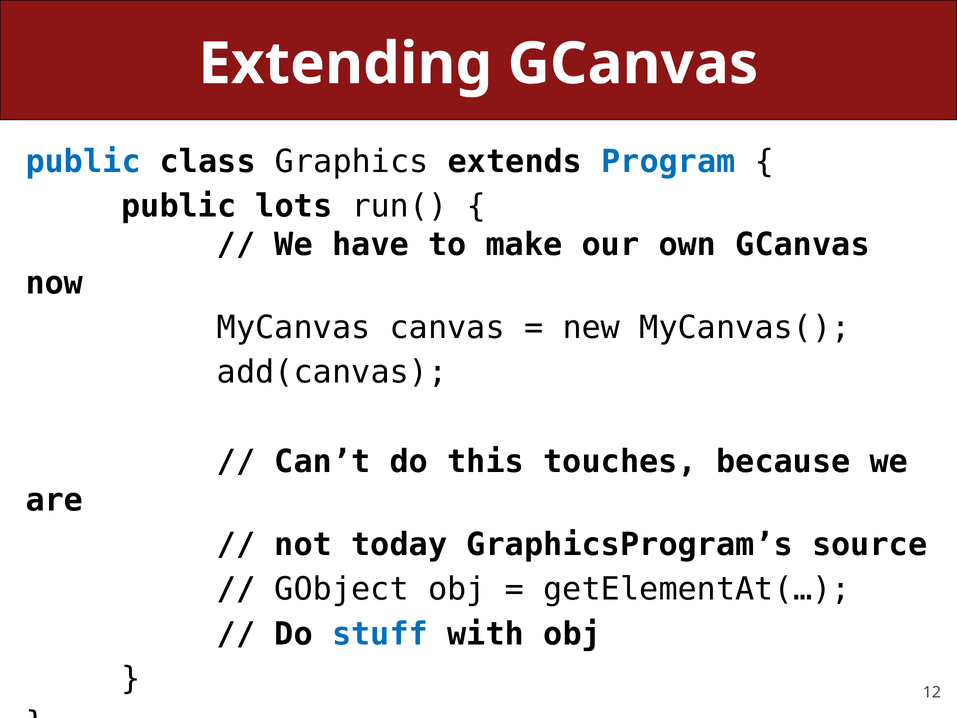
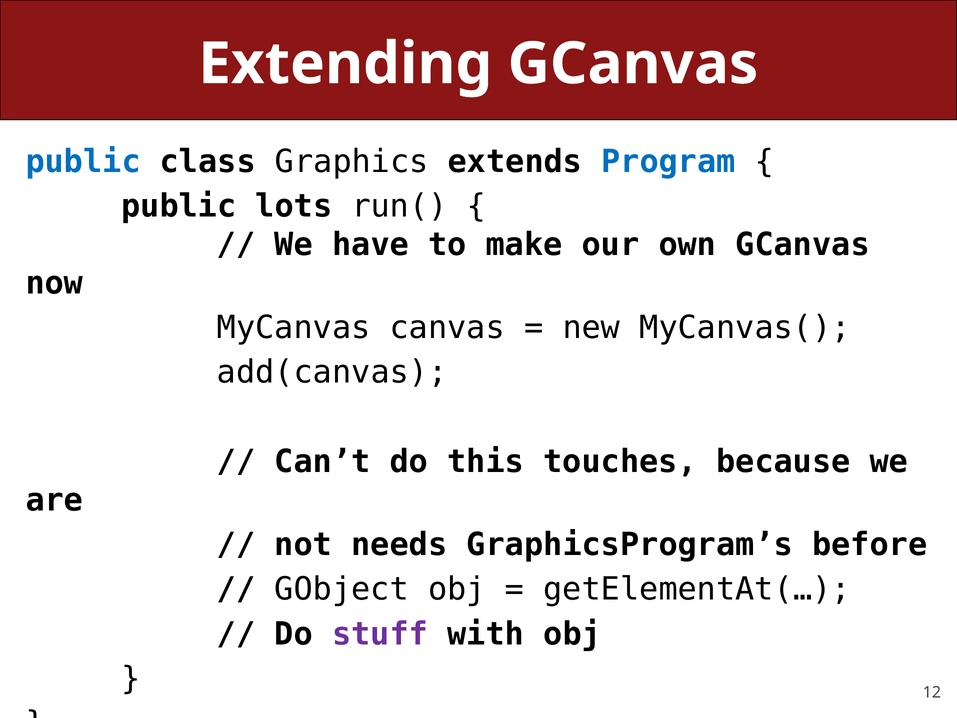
today: today -> needs
source: source -> before
stuff colour: blue -> purple
